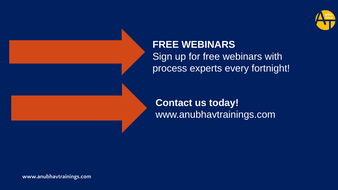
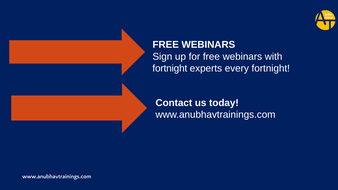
process at (170, 68): process -> fortnight
